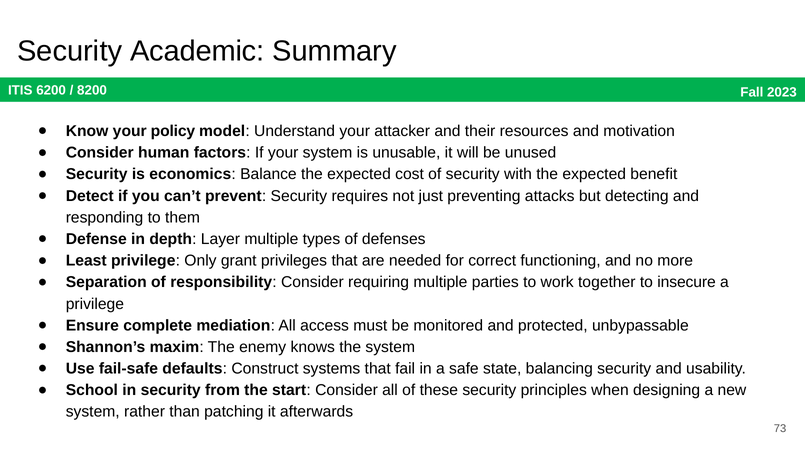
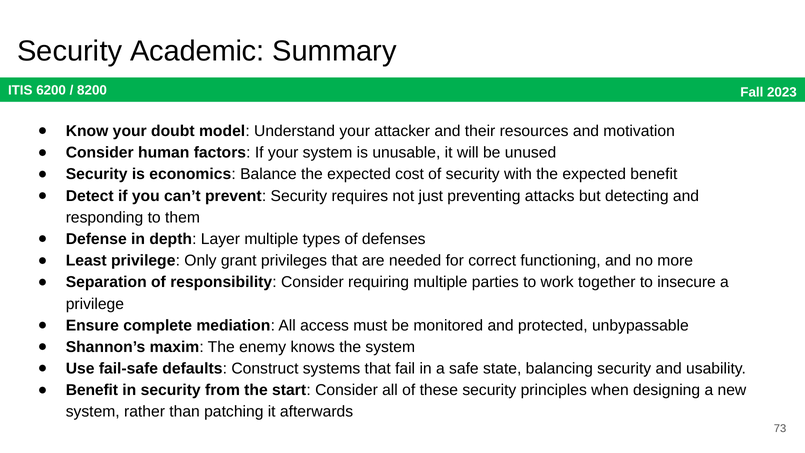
policy: policy -> doubt
School at (92, 390): School -> Benefit
